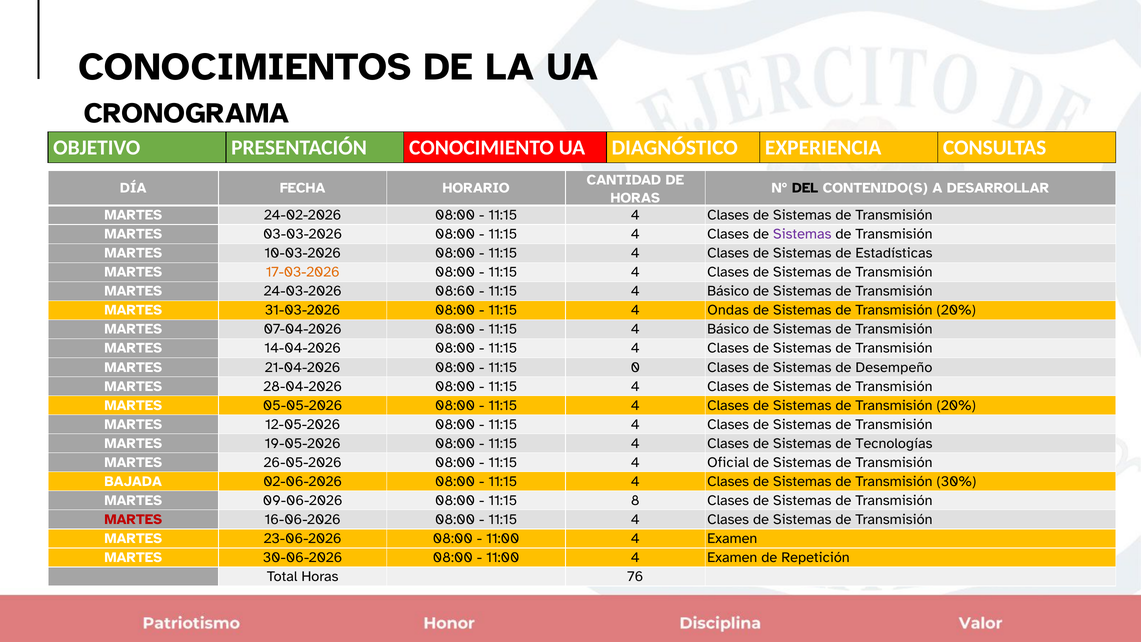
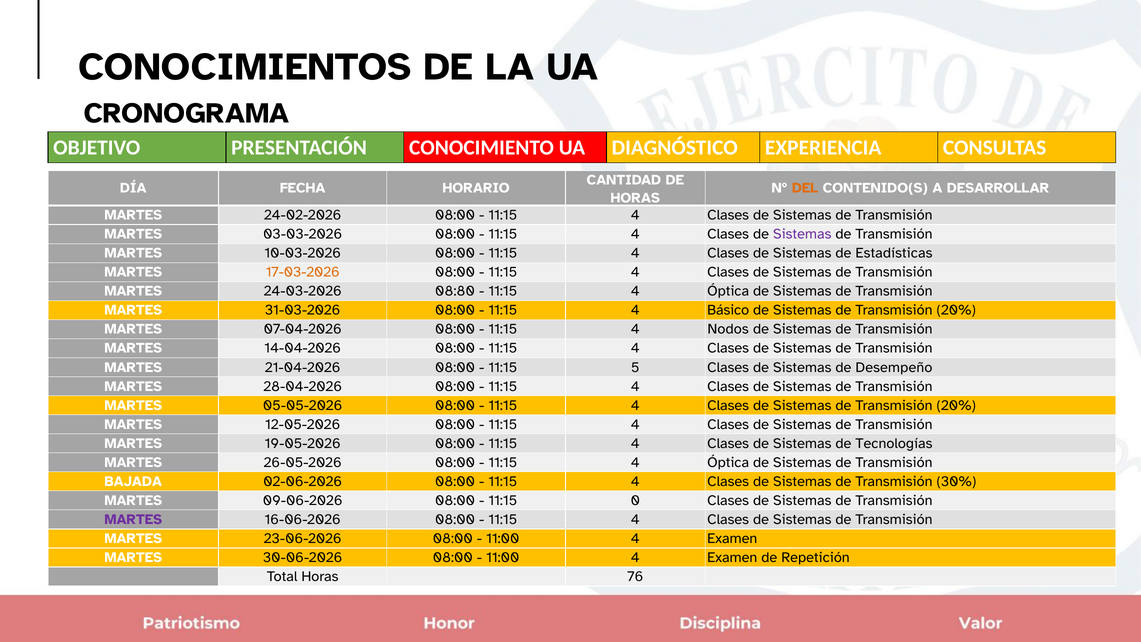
DEL colour: black -> orange
08:60: 08:60 -> 08:80
Básico at (728, 291): Básico -> Óptica
Ondas: Ondas -> Básico
Básico at (728, 329): Básico -> Nodos
0: 0 -> 5
Oficial at (728, 462): Oficial -> Óptica
8: 8 -> 0
MARTES at (133, 519) colour: red -> purple
